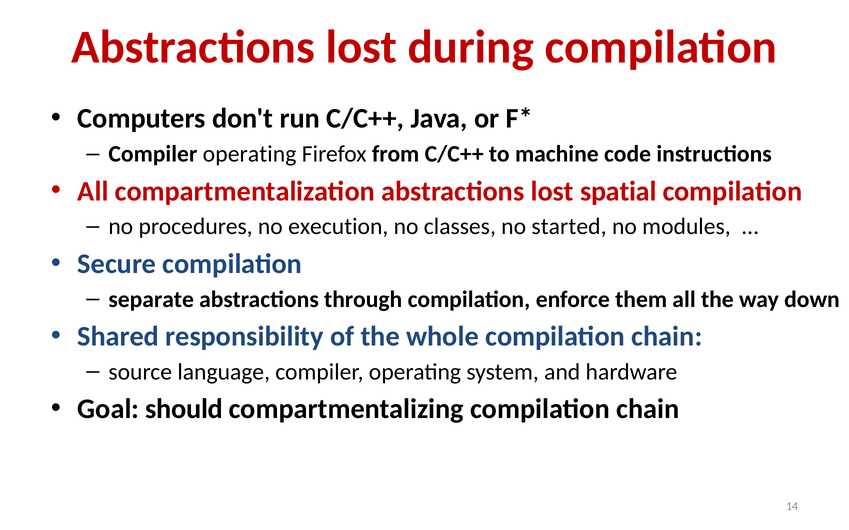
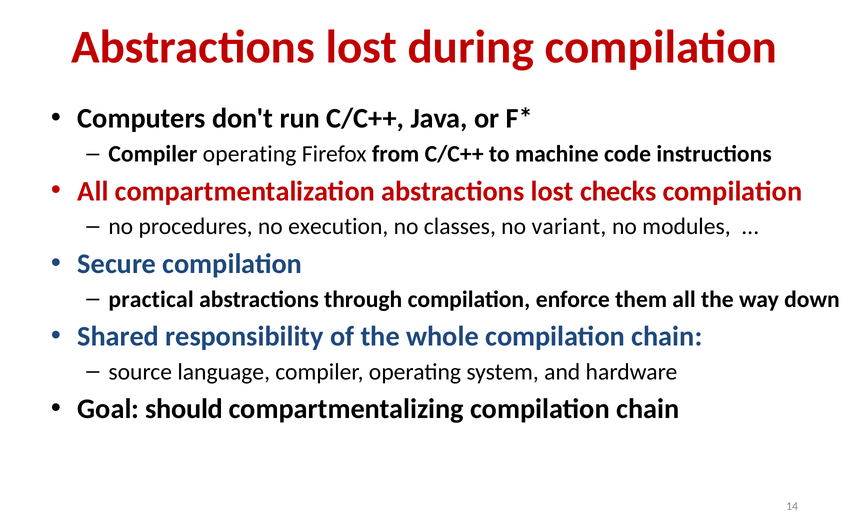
spatial: spatial -> checks
started: started -> variant
separate: separate -> practical
